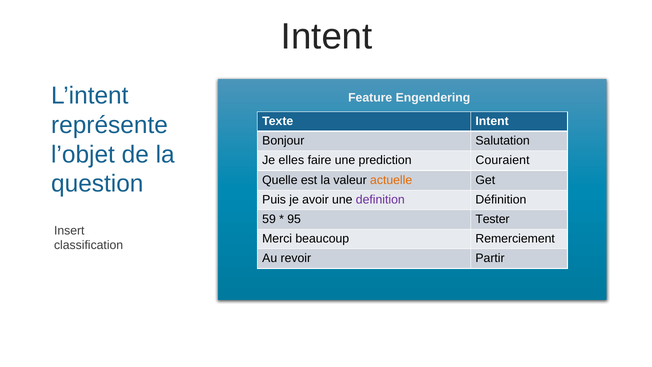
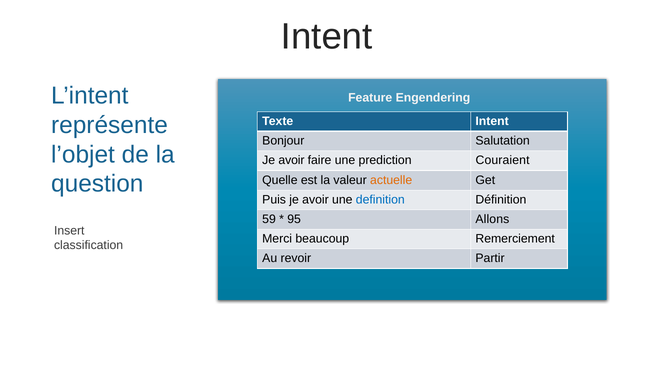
elles at (291, 160): elles -> avoir
definition colour: purple -> blue
Tester: Tester -> Allons
